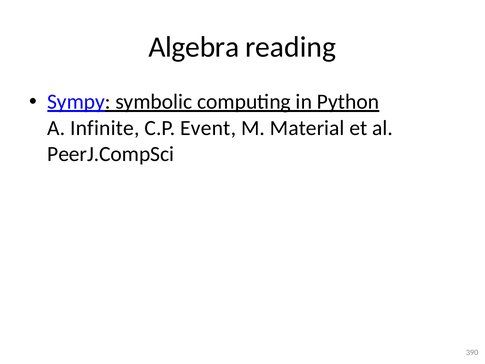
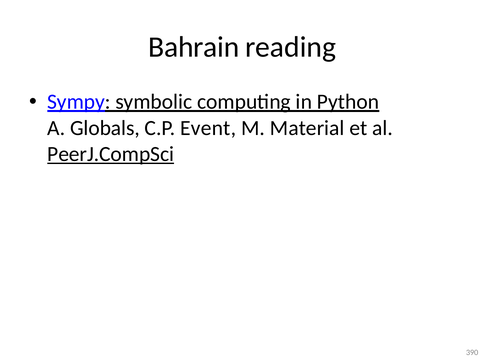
Algebra: Algebra -> Bahrain
Infinite: Infinite -> Globals
PeerJ.CompSci underline: none -> present
